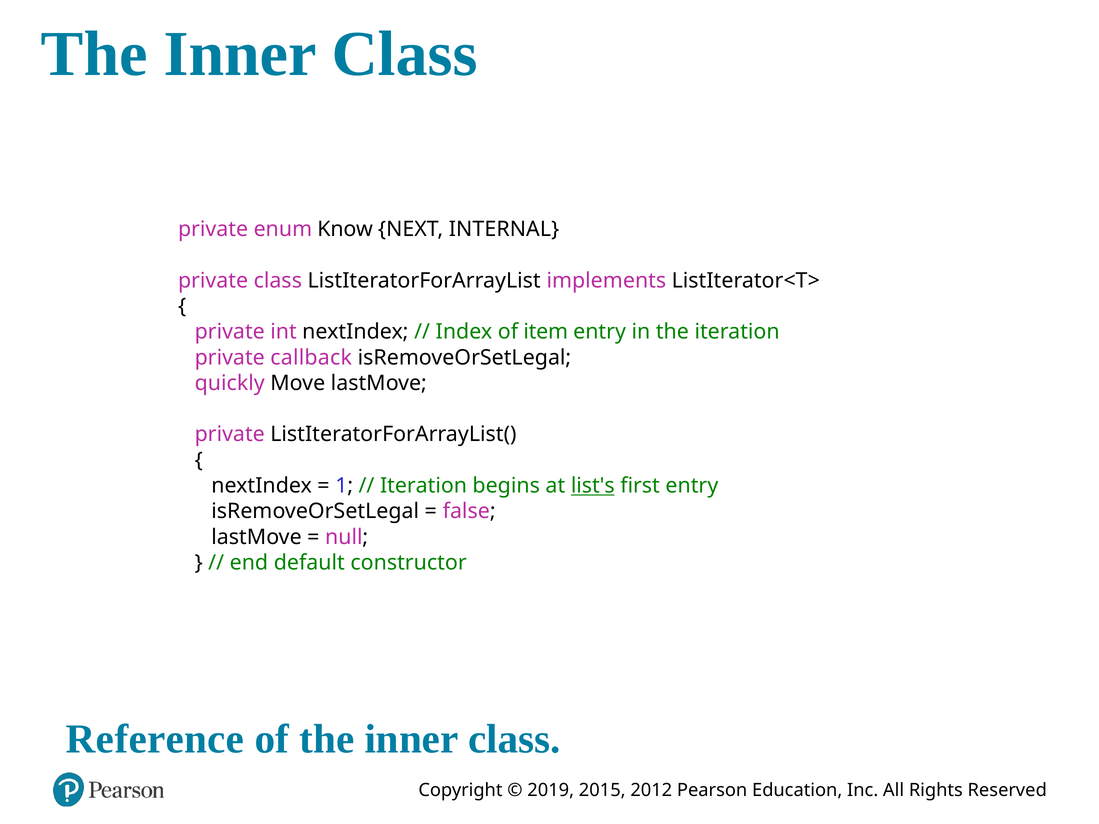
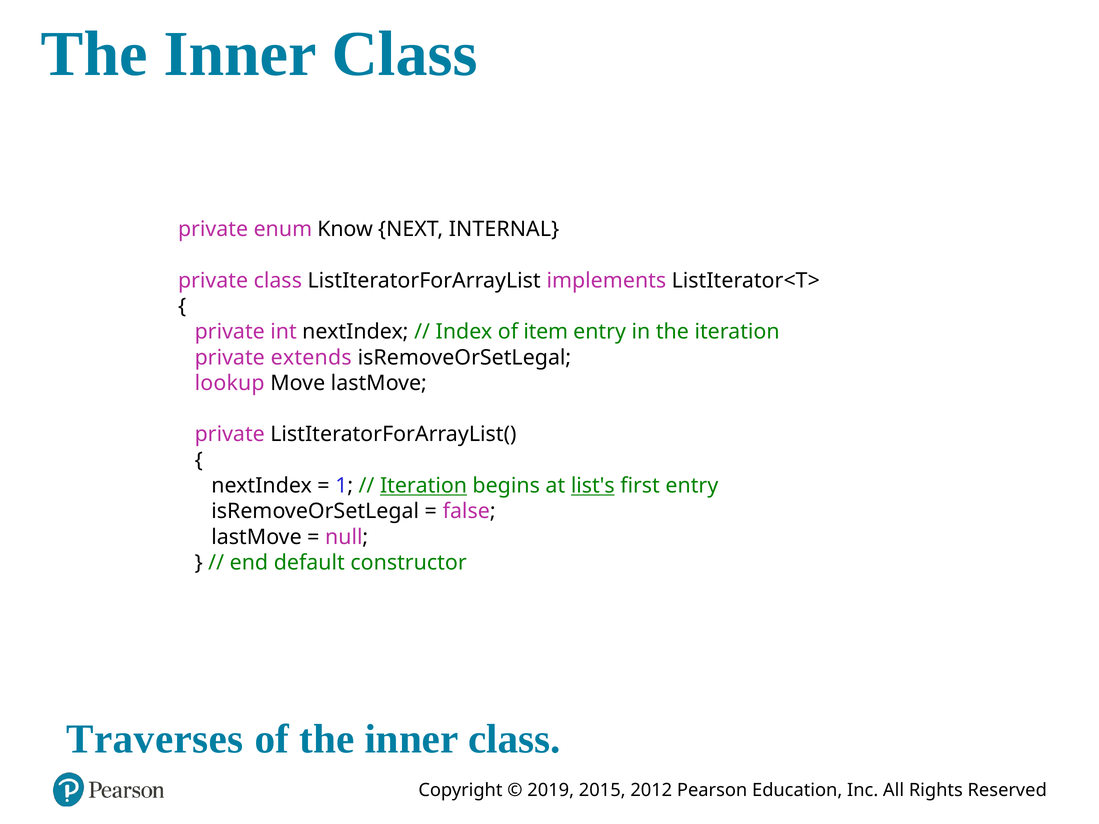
callback: callback -> extends
quickly: quickly -> lookup
Iteration at (424, 486) underline: none -> present
Reference: Reference -> Traverses
